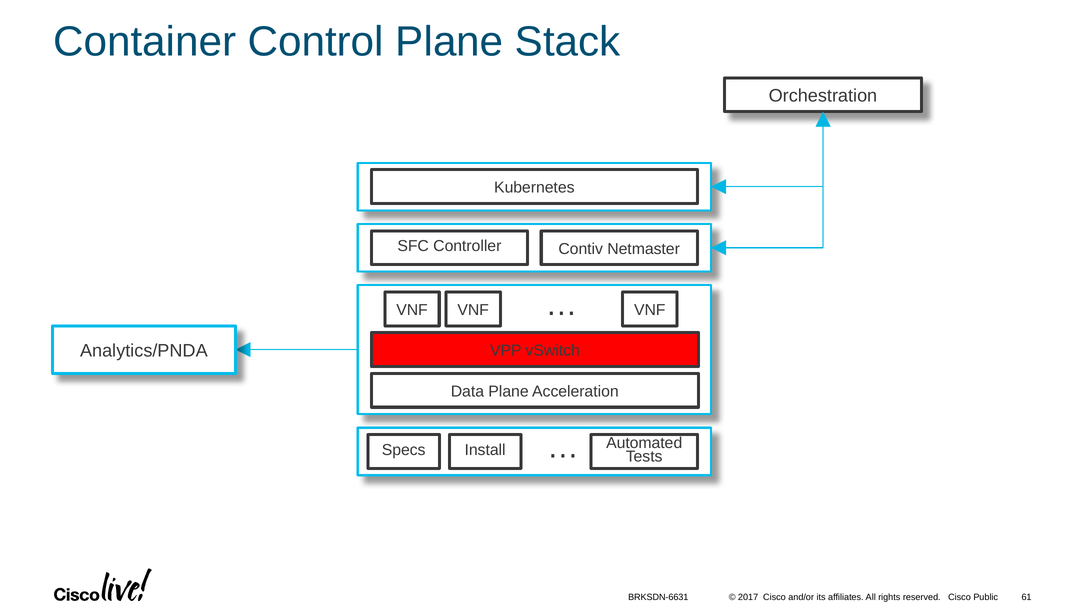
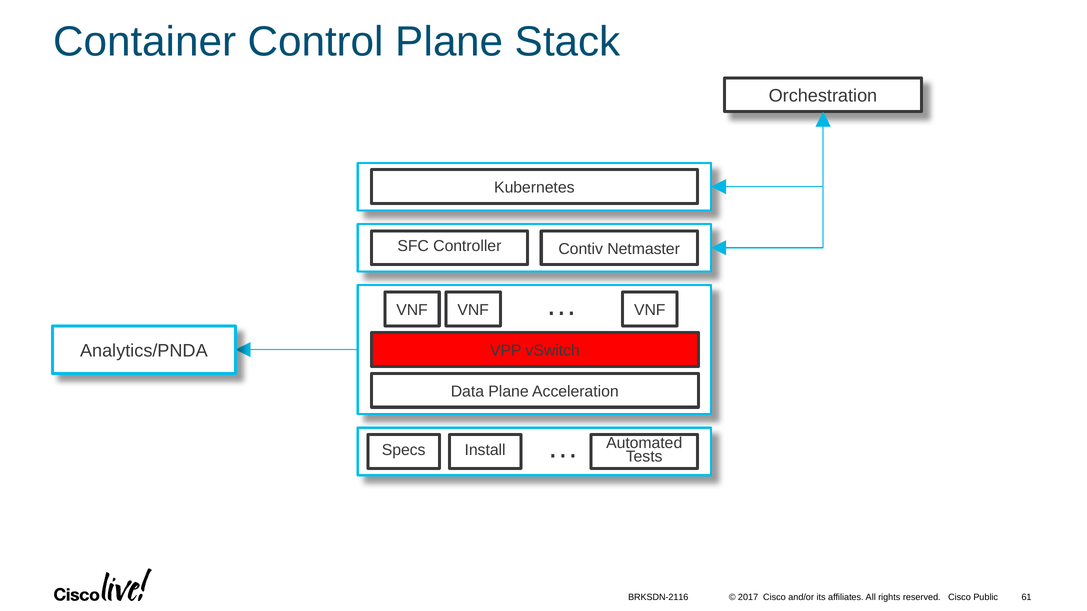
BRKSDN-6631: BRKSDN-6631 -> BRKSDN-2116
